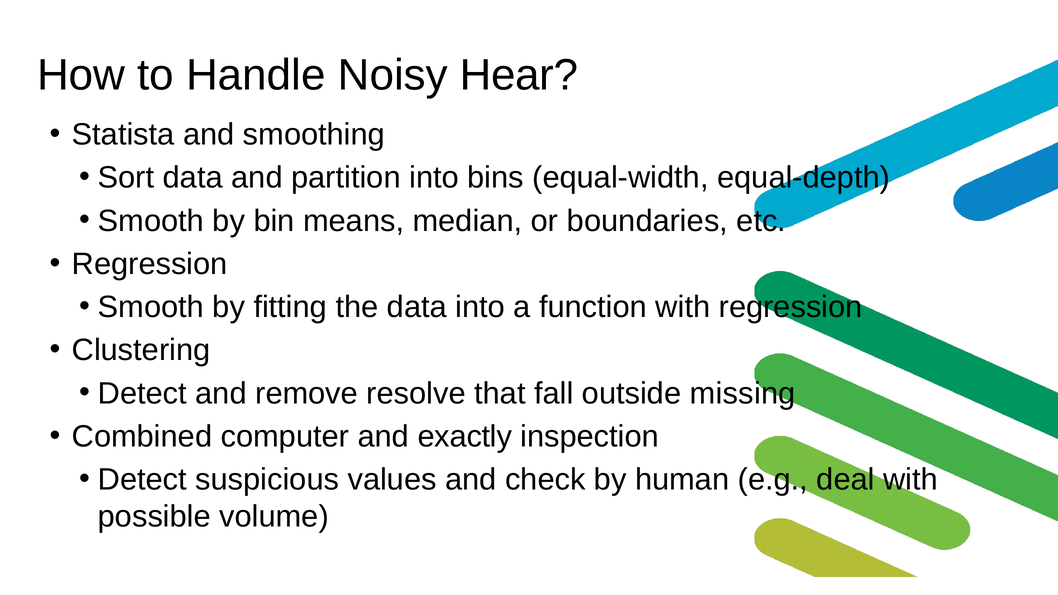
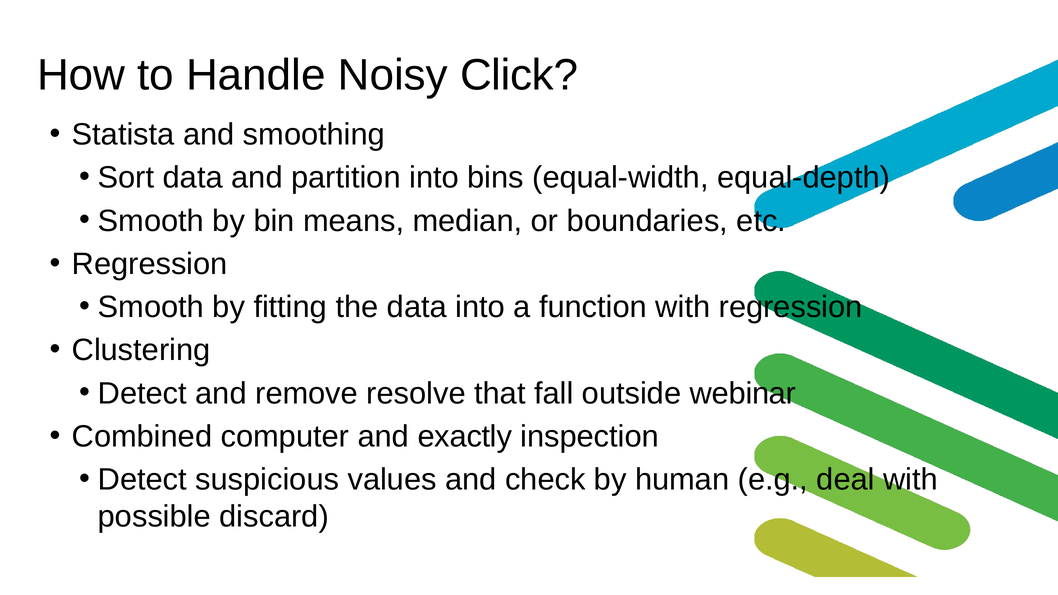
Hear: Hear -> Click
missing: missing -> webinar
volume: volume -> discard
